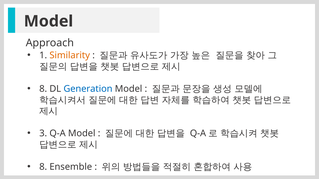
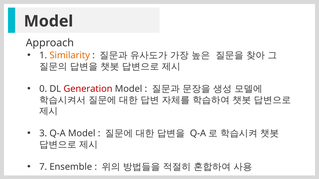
8 at (43, 89): 8 -> 0
Generation colour: blue -> red
8 at (43, 167): 8 -> 7
